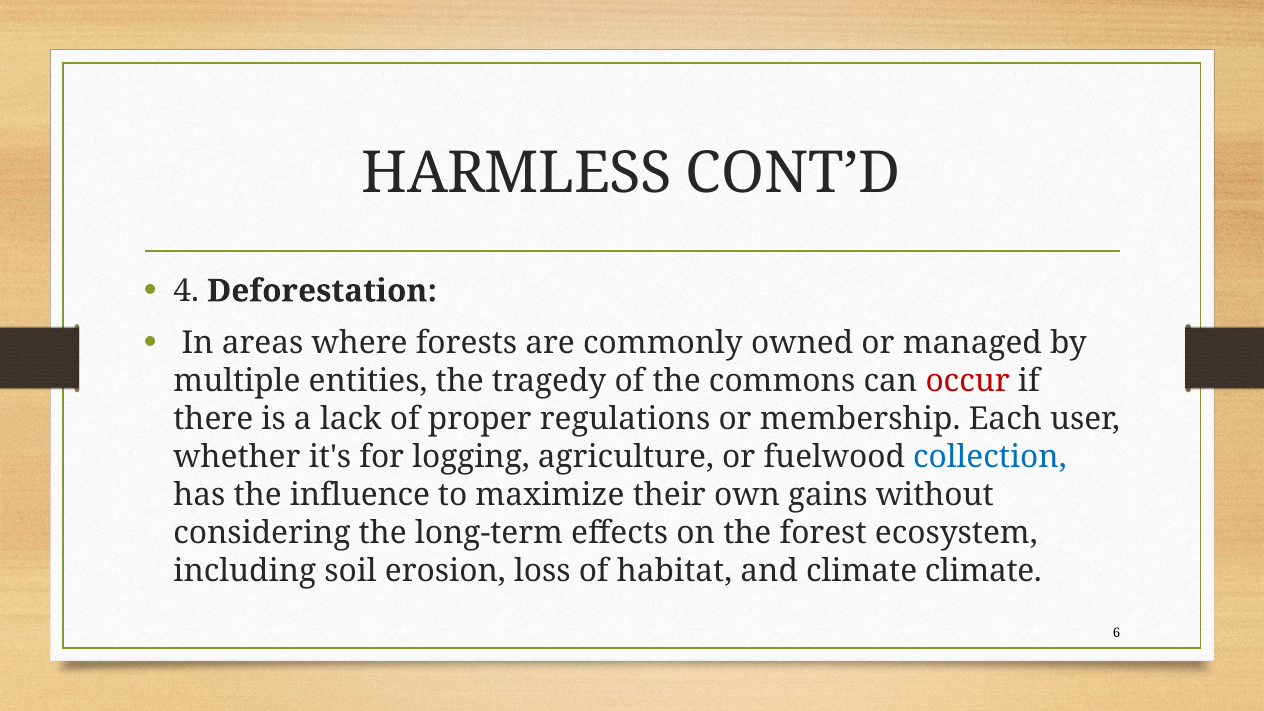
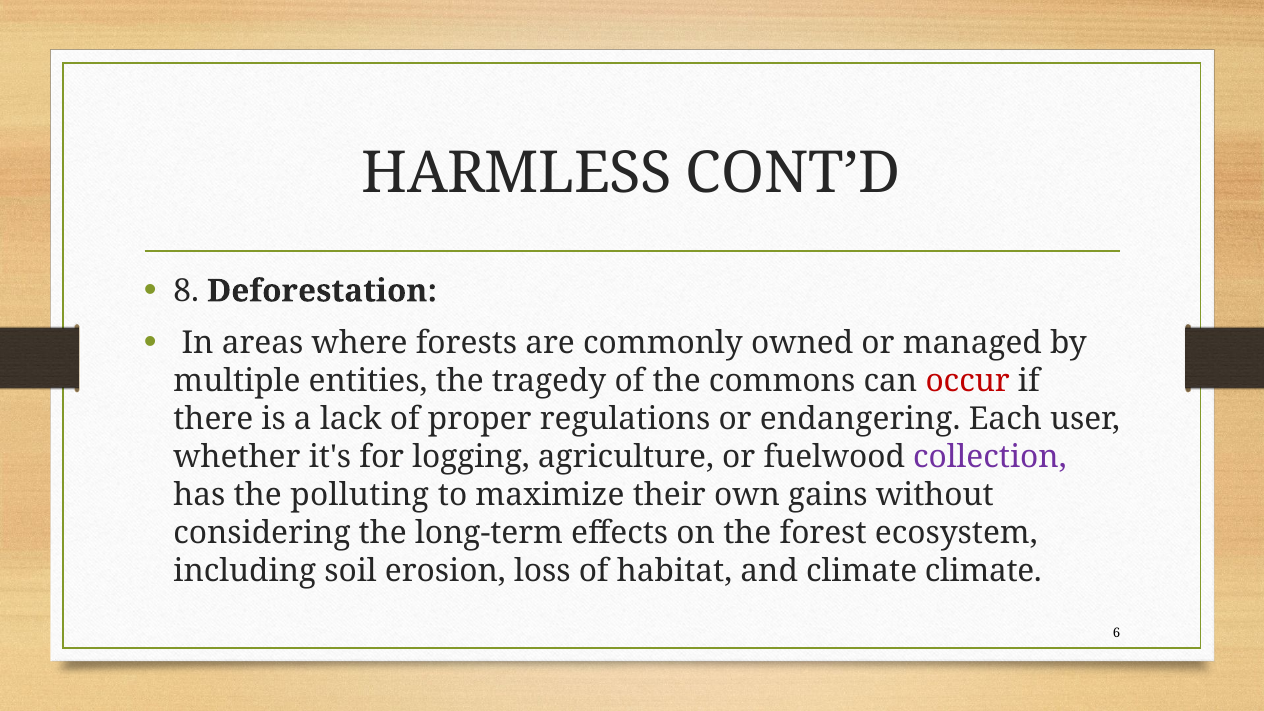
4: 4 -> 8
membership: membership -> endangering
collection colour: blue -> purple
influence: influence -> polluting
